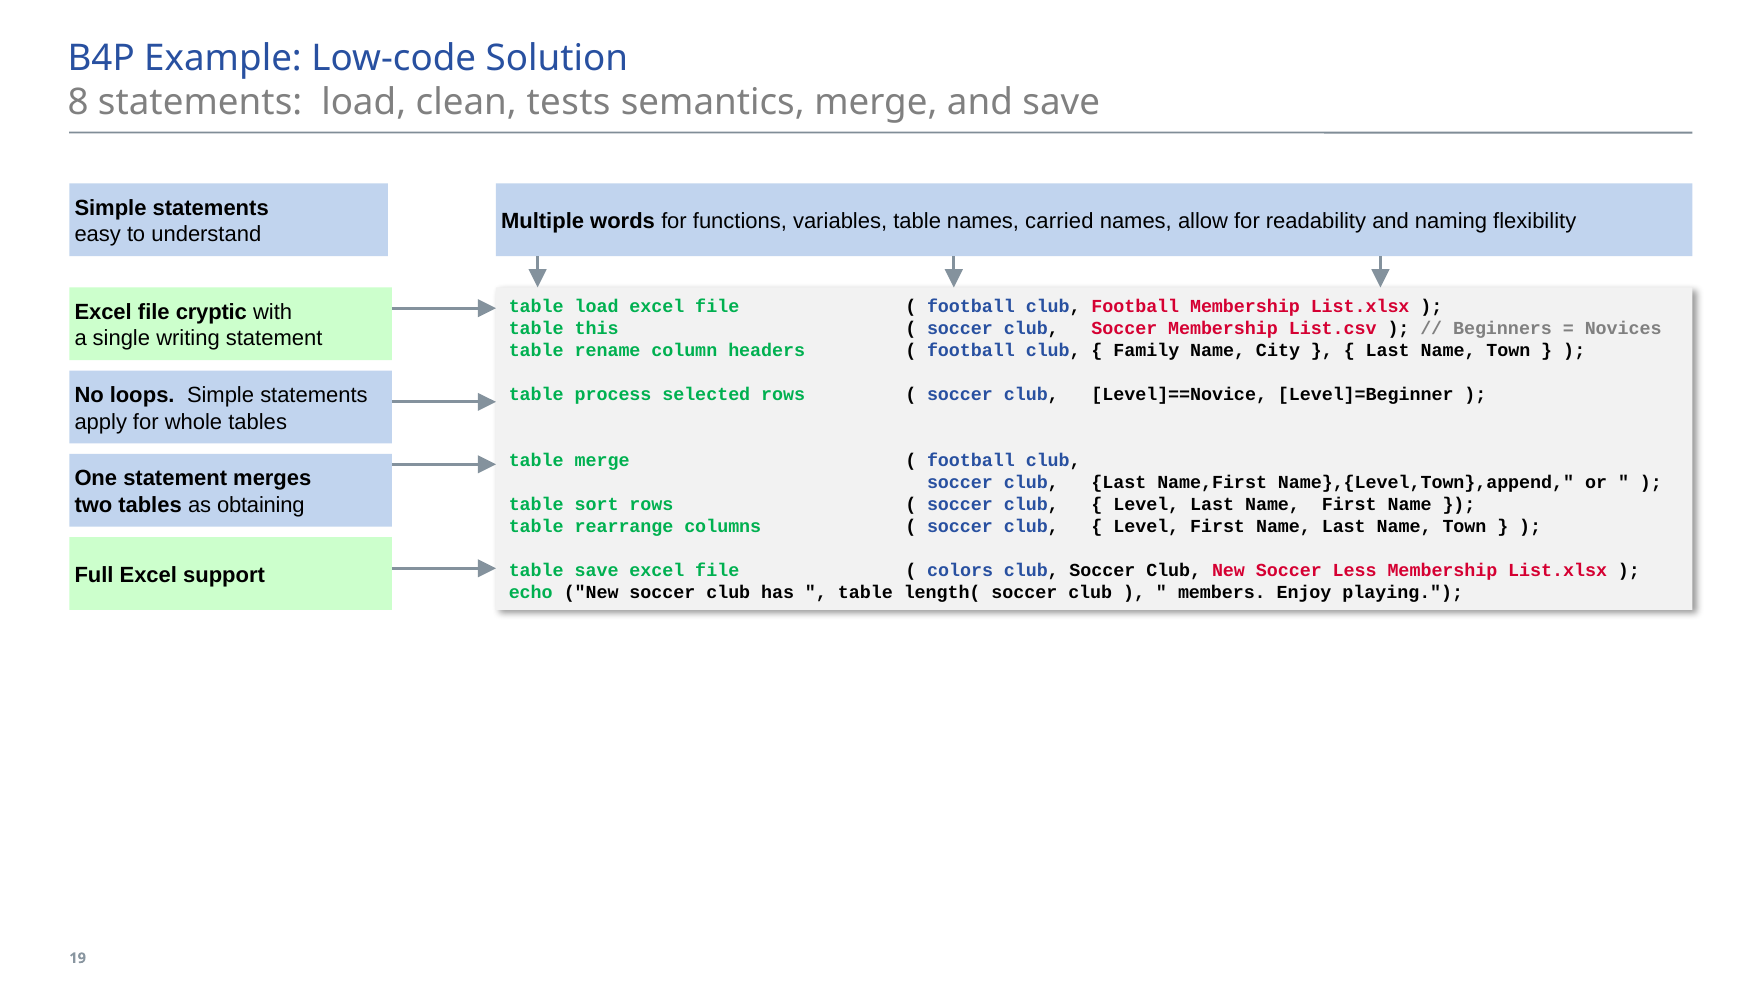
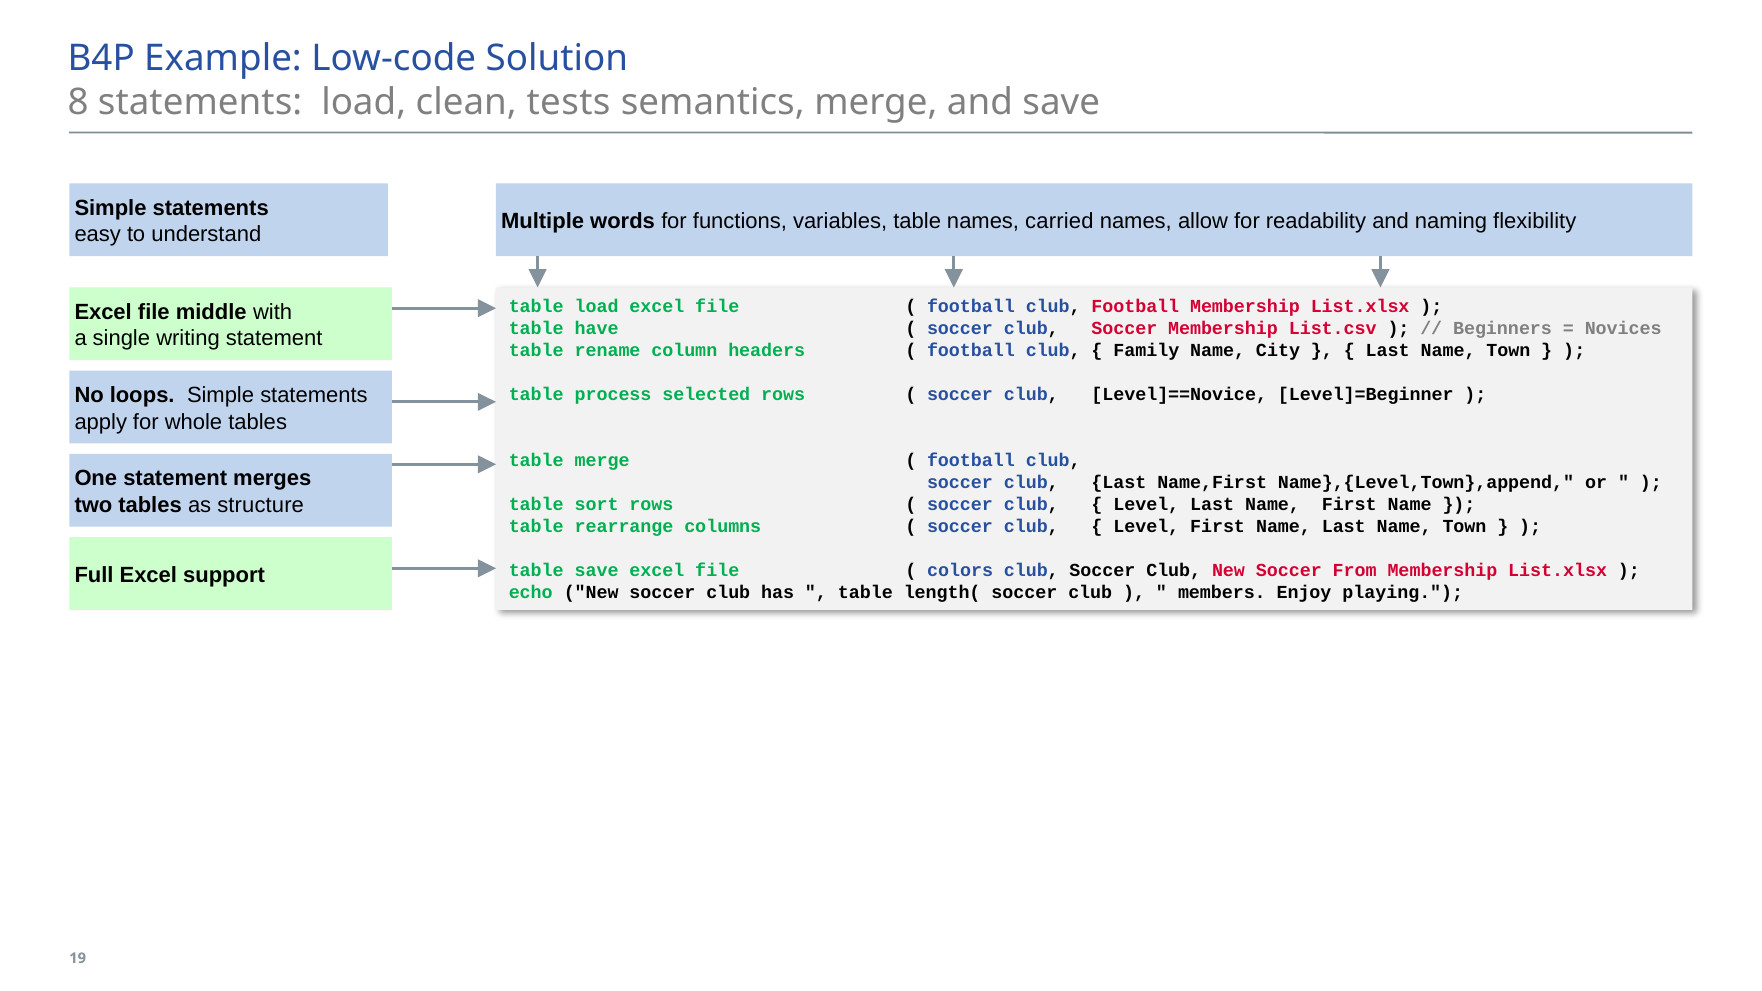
cryptic: cryptic -> middle
this: this -> have
obtaining: obtaining -> structure
Less: Less -> From
